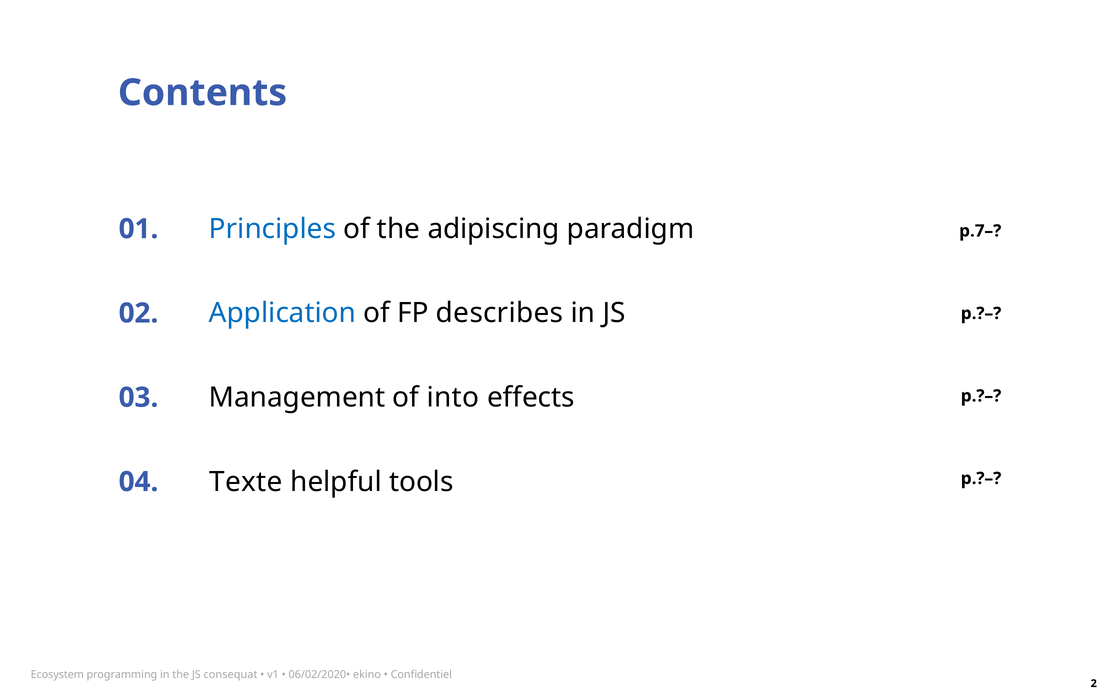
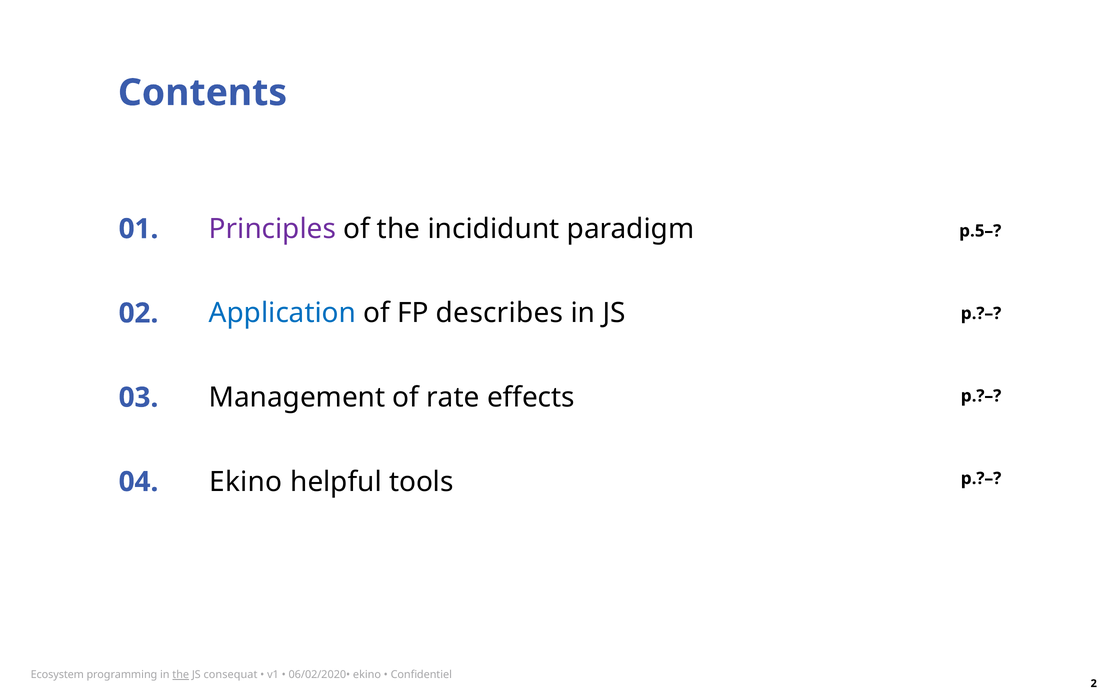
Principles colour: blue -> purple
adipiscing: adipiscing -> incididunt
p.7–: p.7– -> p.5–
into: into -> rate
Texte at (246, 482): Texte -> Ekino
the at (181, 675) underline: none -> present
